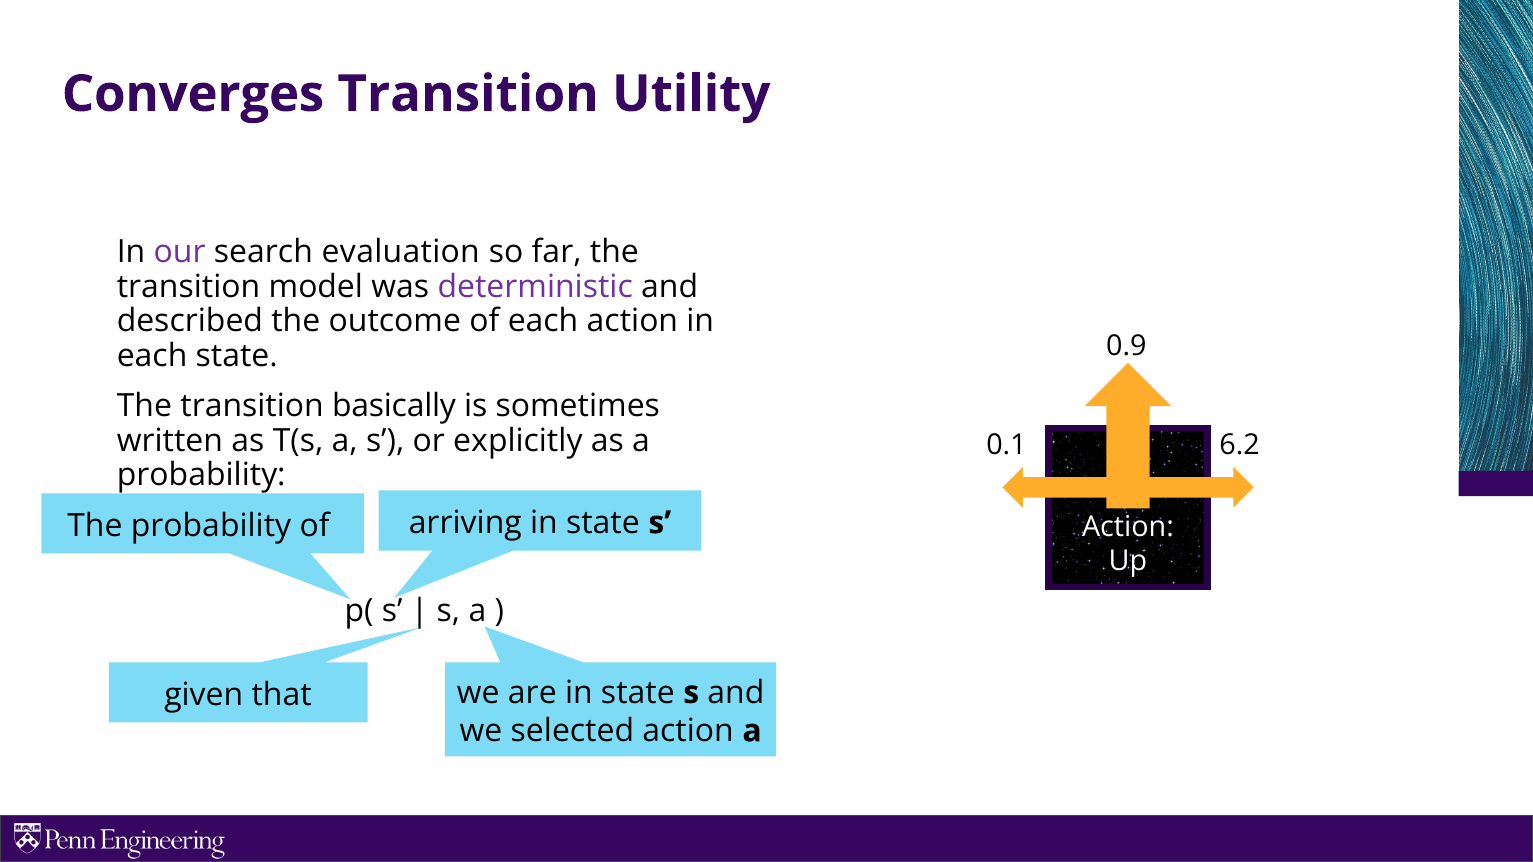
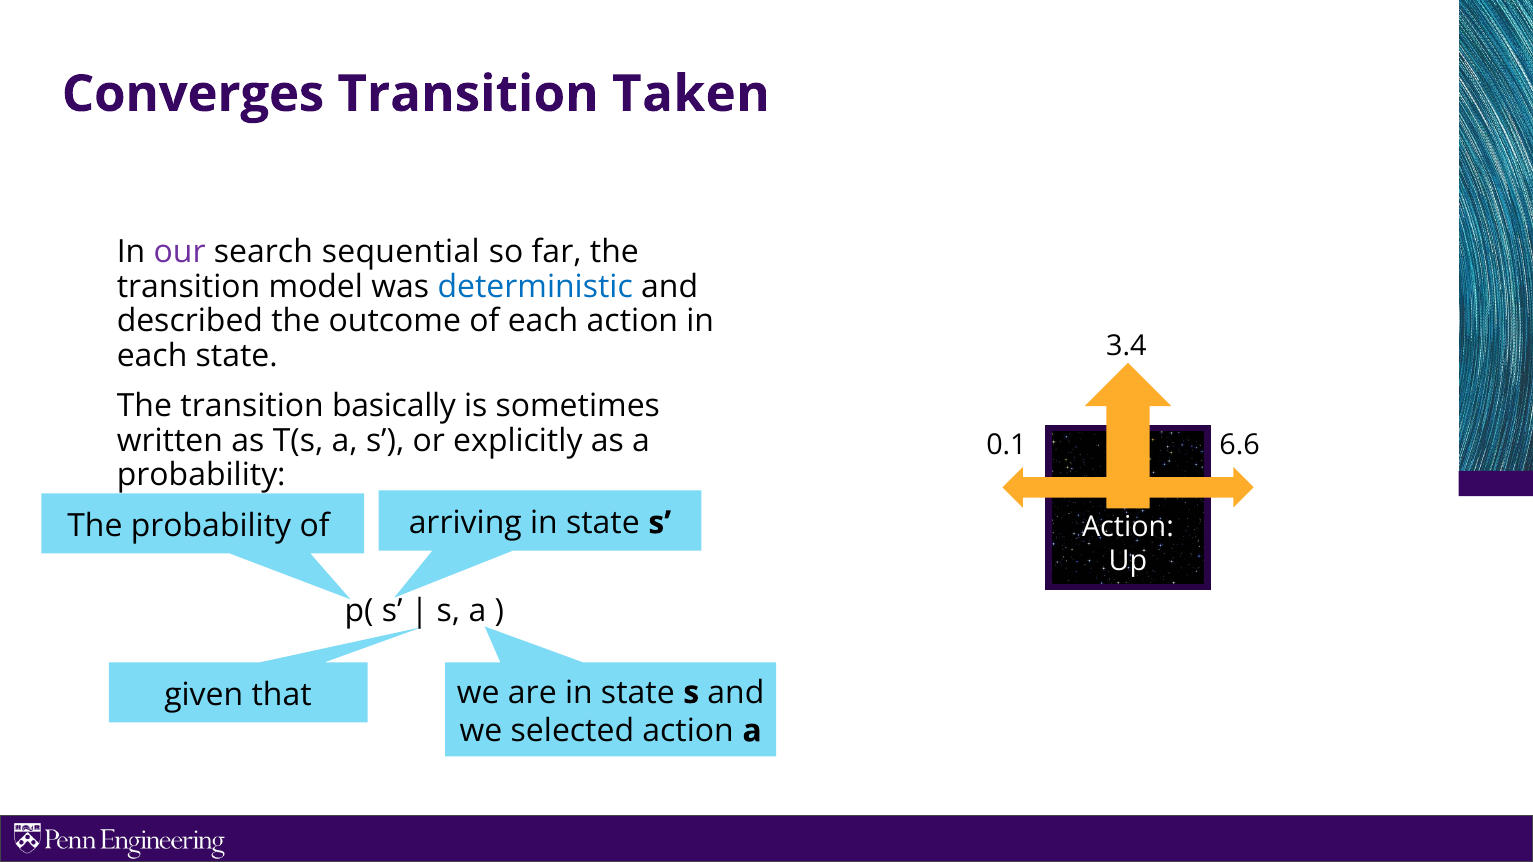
Utility: Utility -> Taken
evaluation: evaluation -> sequential
deterministic colour: purple -> blue
0.9: 0.9 -> 3.4
6.2: 6.2 -> 6.6
